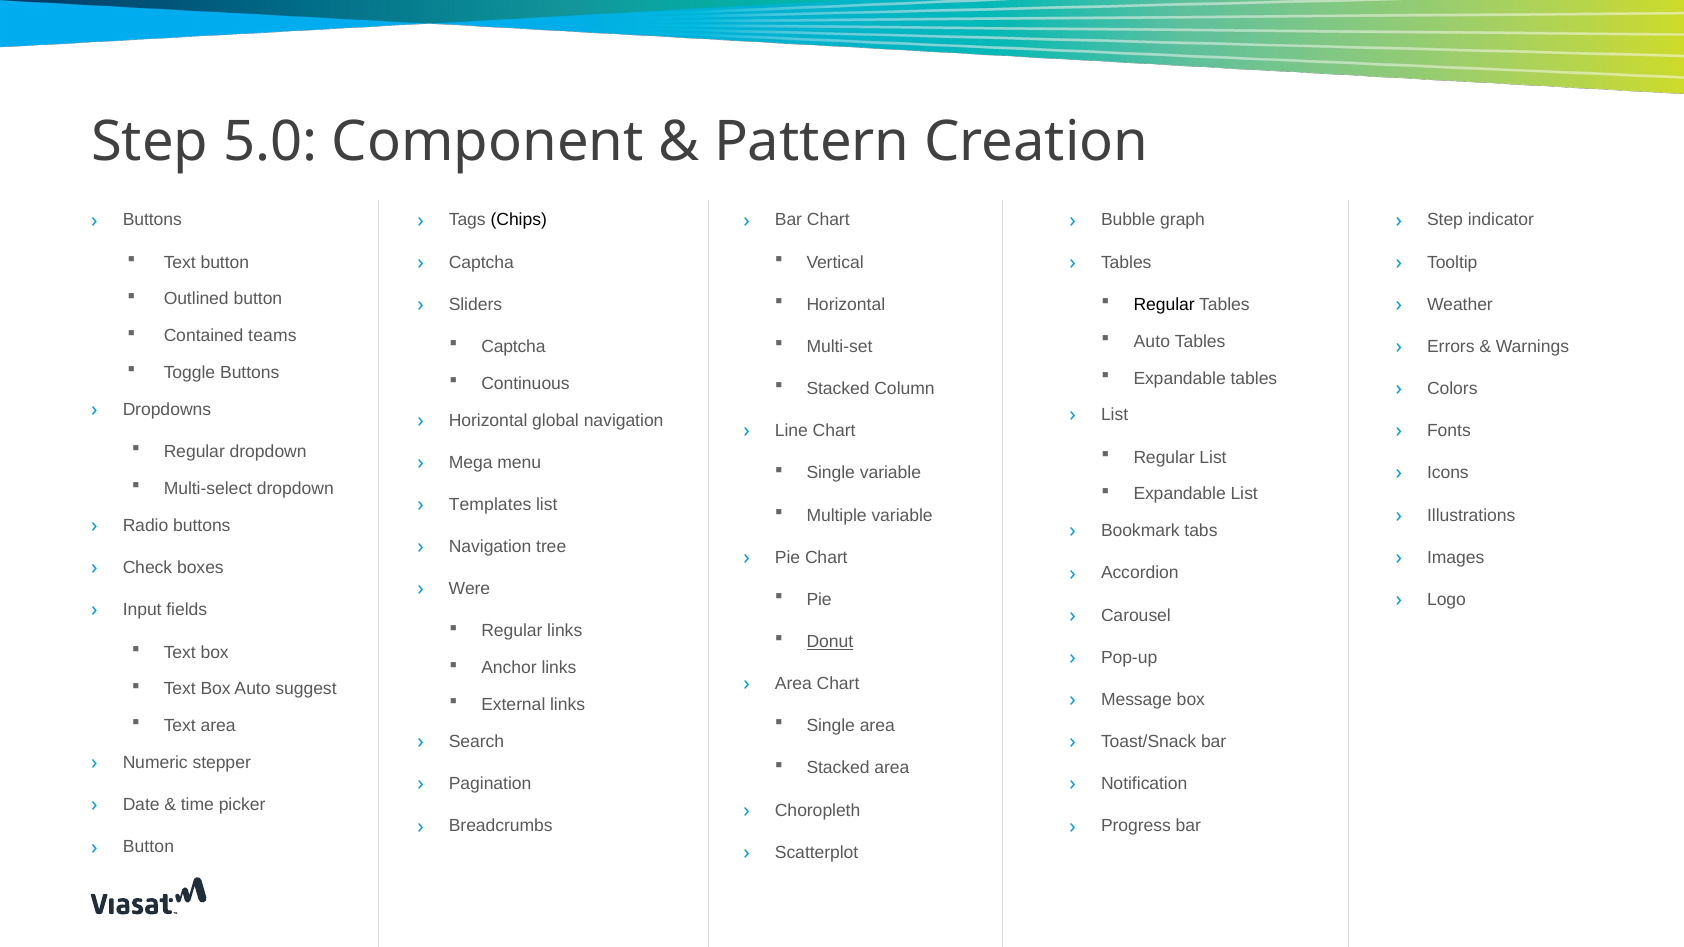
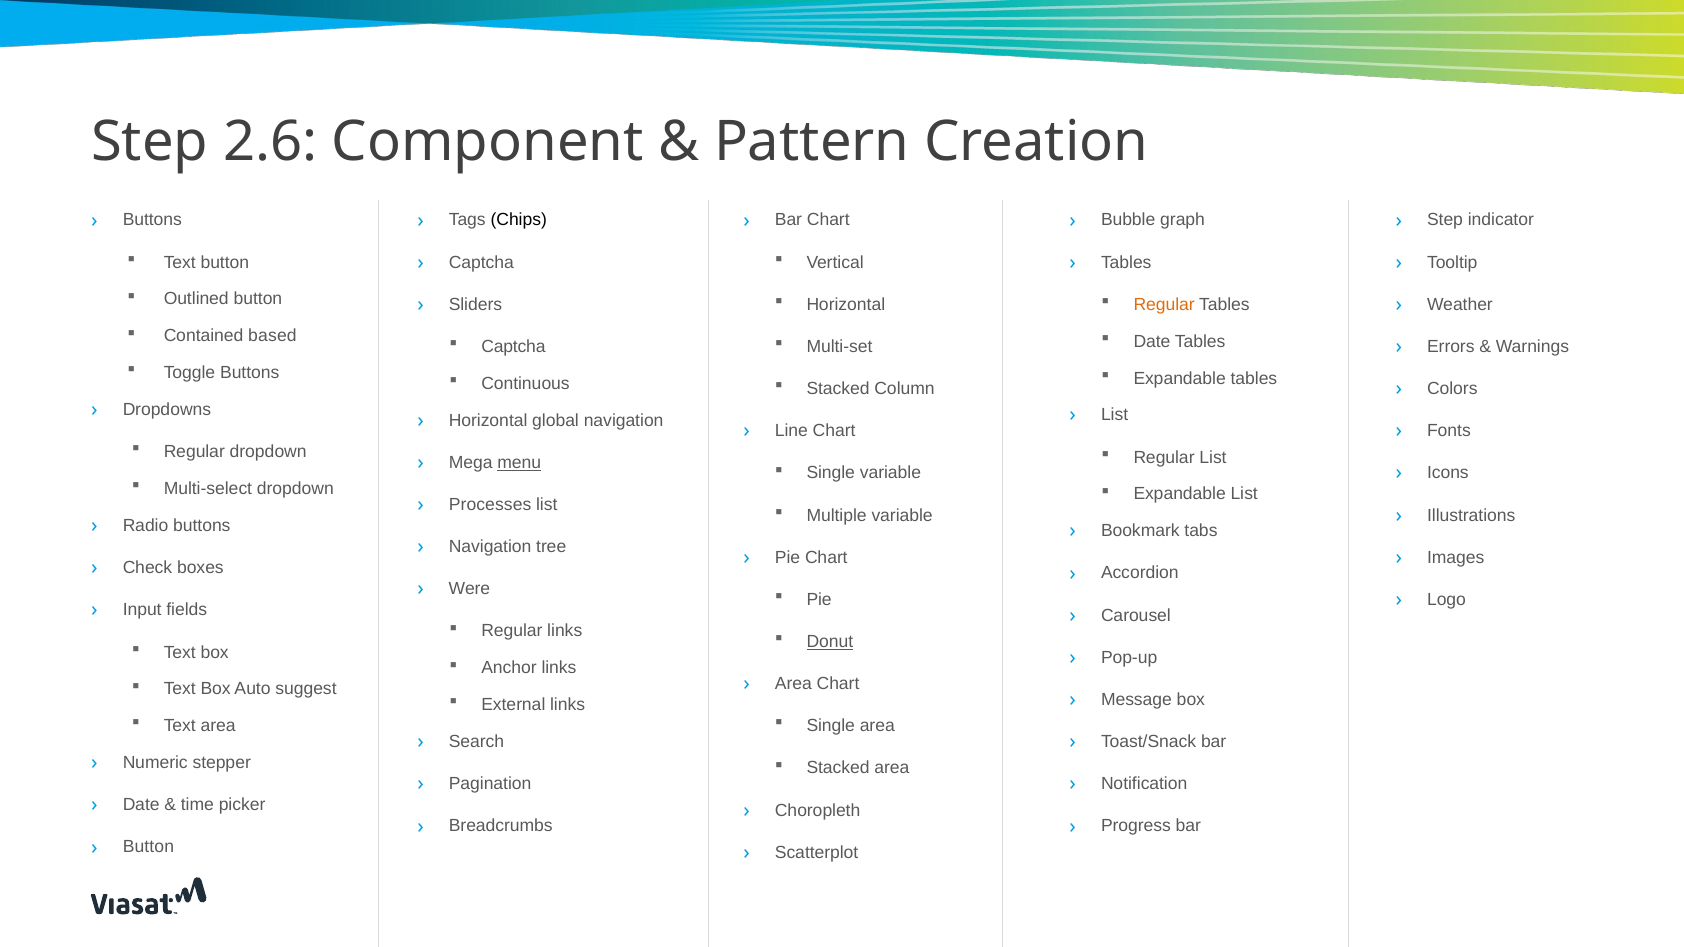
5.0: 5.0 -> 2.6
Regular at (1164, 305) colour: black -> orange
teams: teams -> based
Auto at (1152, 341): Auto -> Date
menu underline: none -> present
Templates: Templates -> Processes
